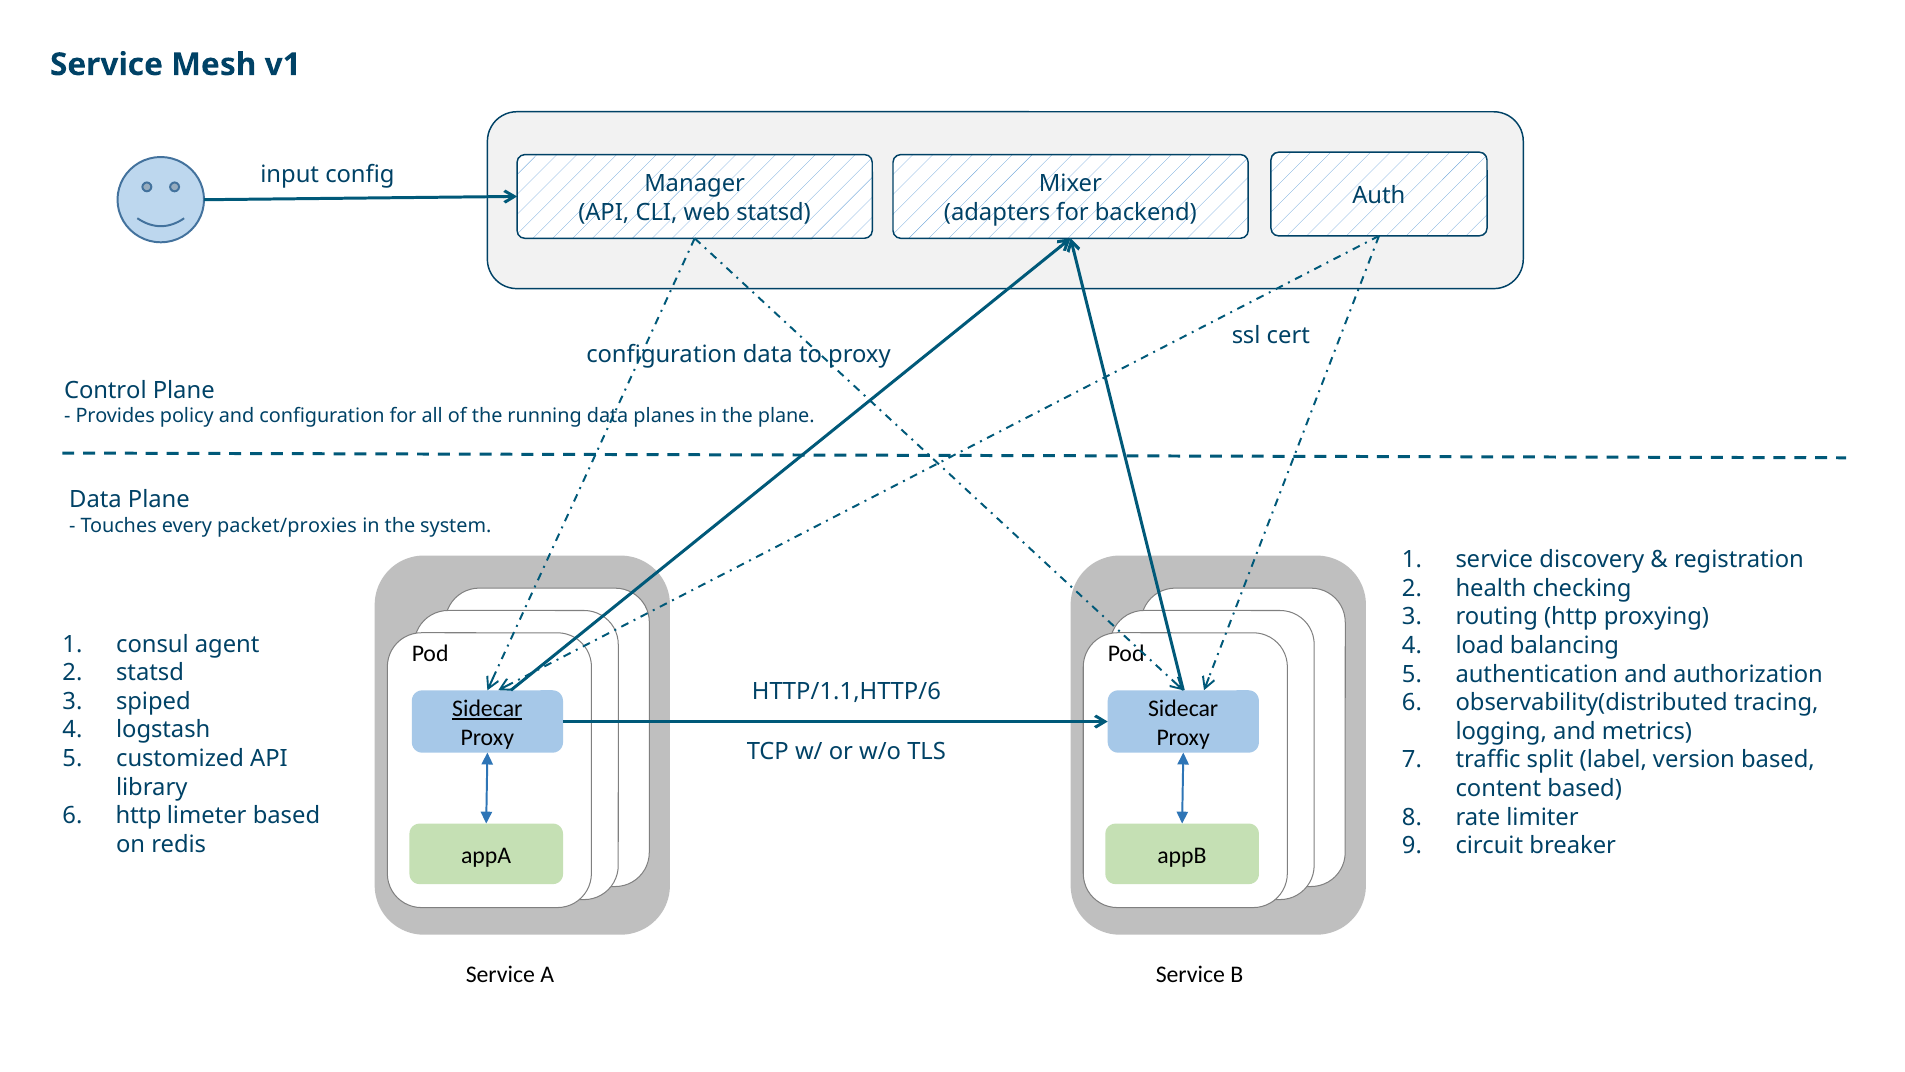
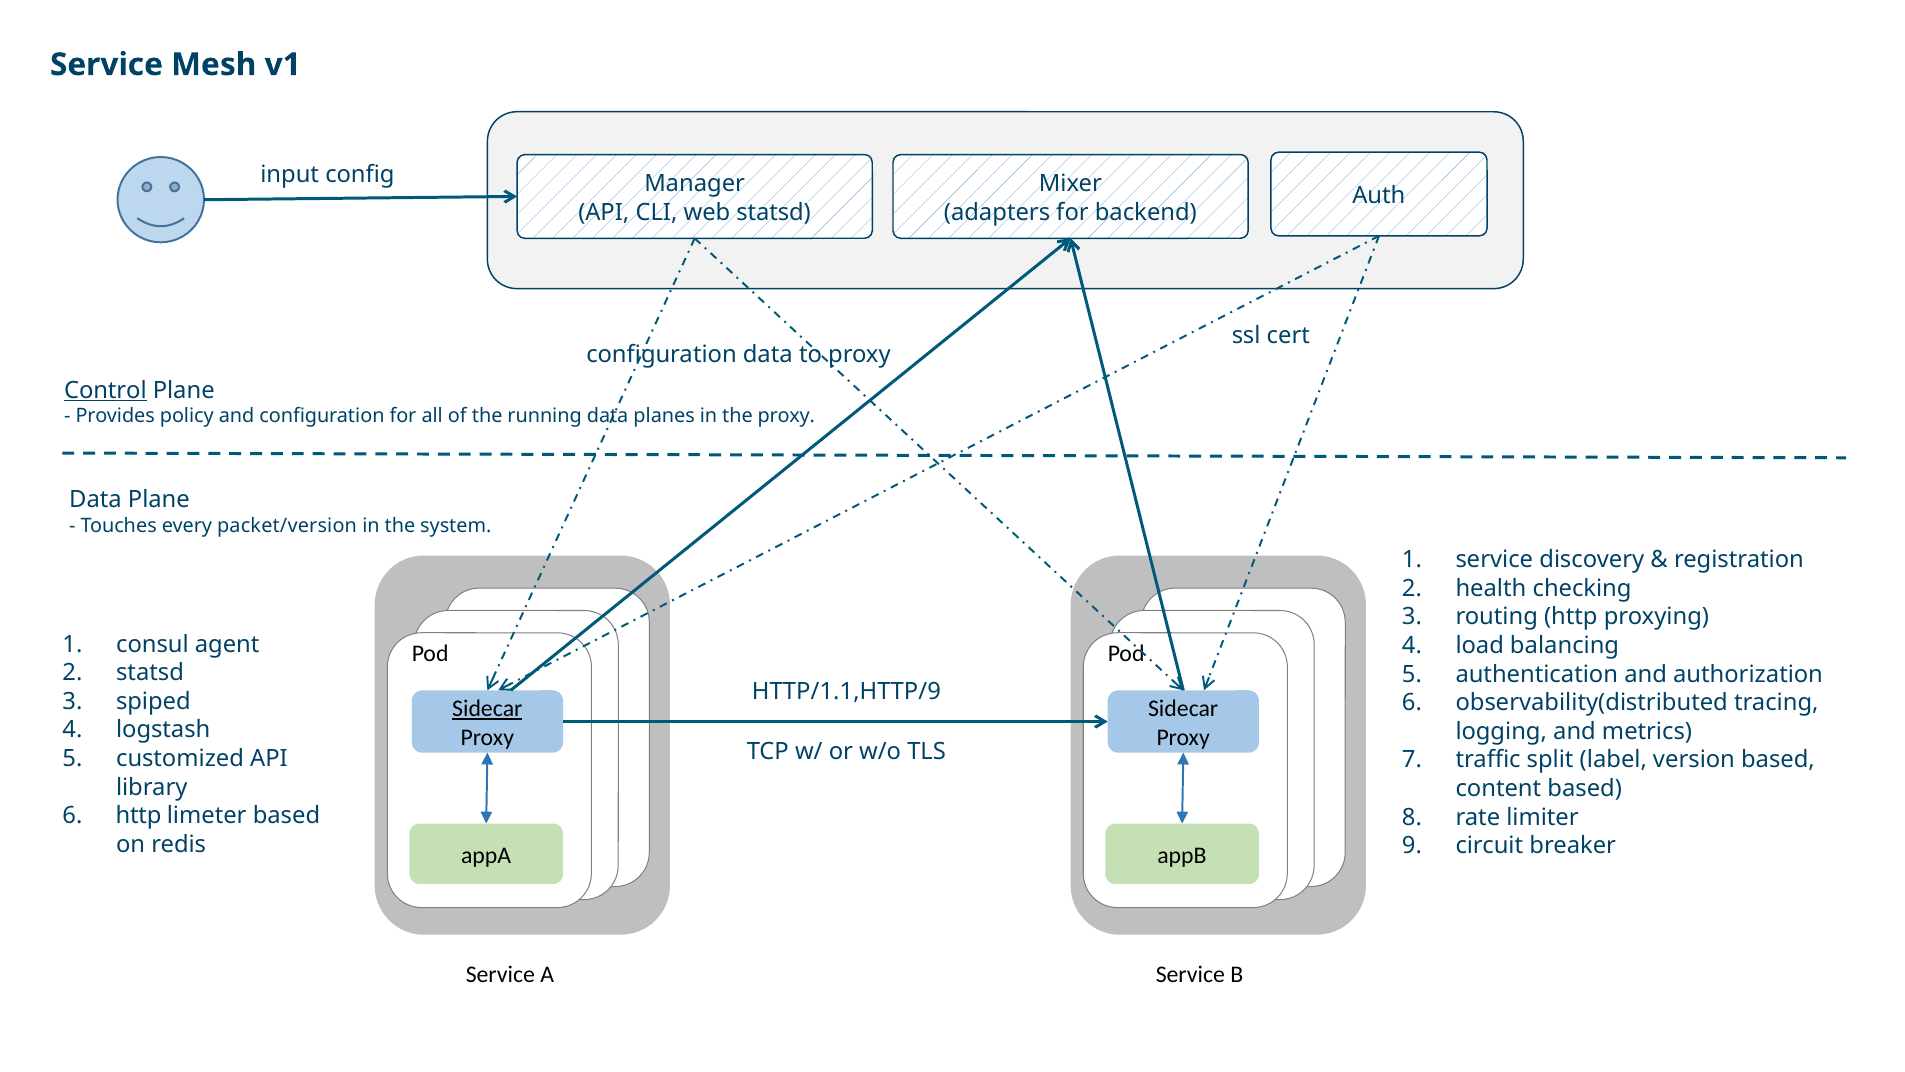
Control underline: none -> present
the plane: plane -> proxy
packet/proxies: packet/proxies -> packet/version
HTTP/1.1,HTTP/6: HTTP/1.1,HTTP/6 -> HTTP/1.1,HTTP/9
